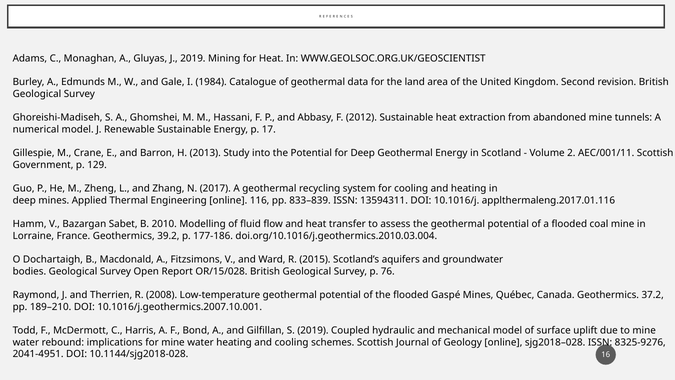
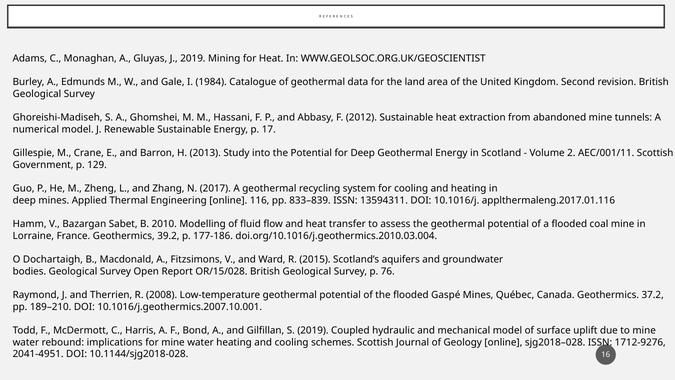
8325-9276: 8325-9276 -> 1712-9276
